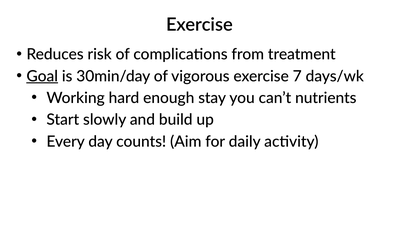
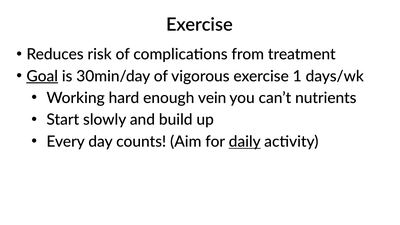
7: 7 -> 1
stay: stay -> vein
daily underline: none -> present
